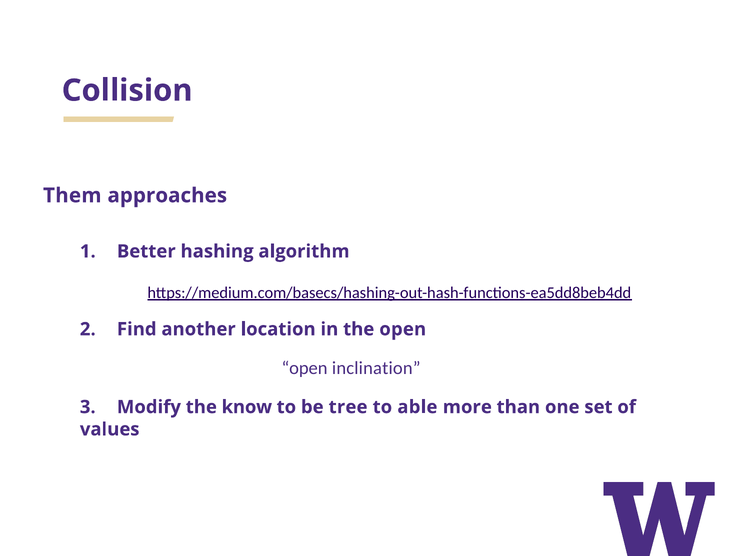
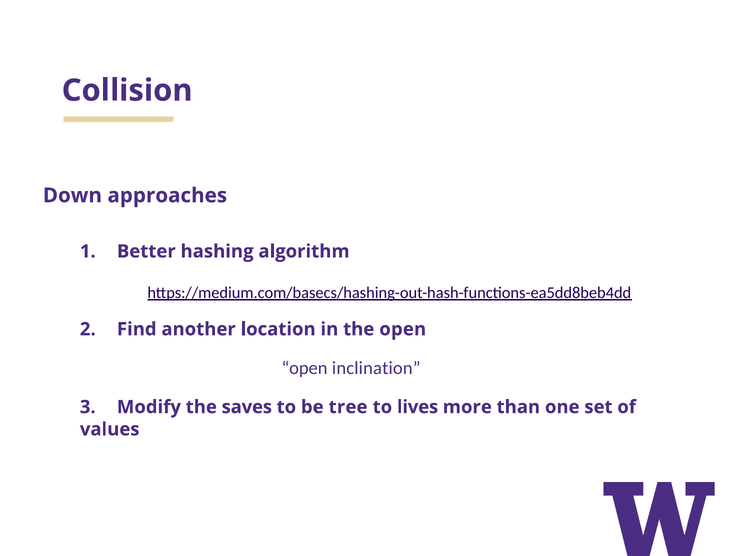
Them: Them -> Down
know: know -> saves
able: able -> lives
